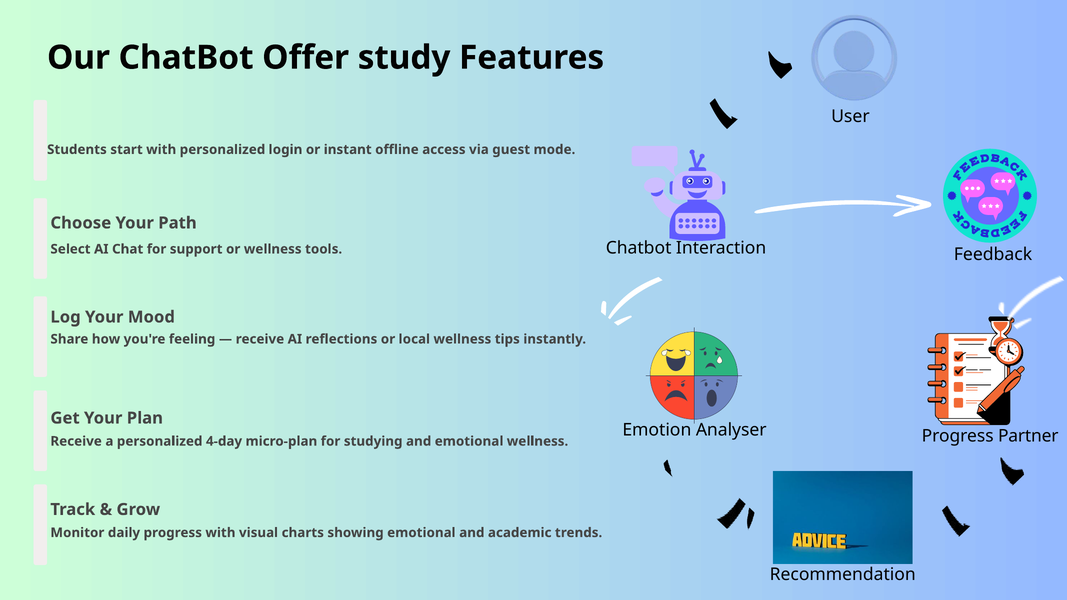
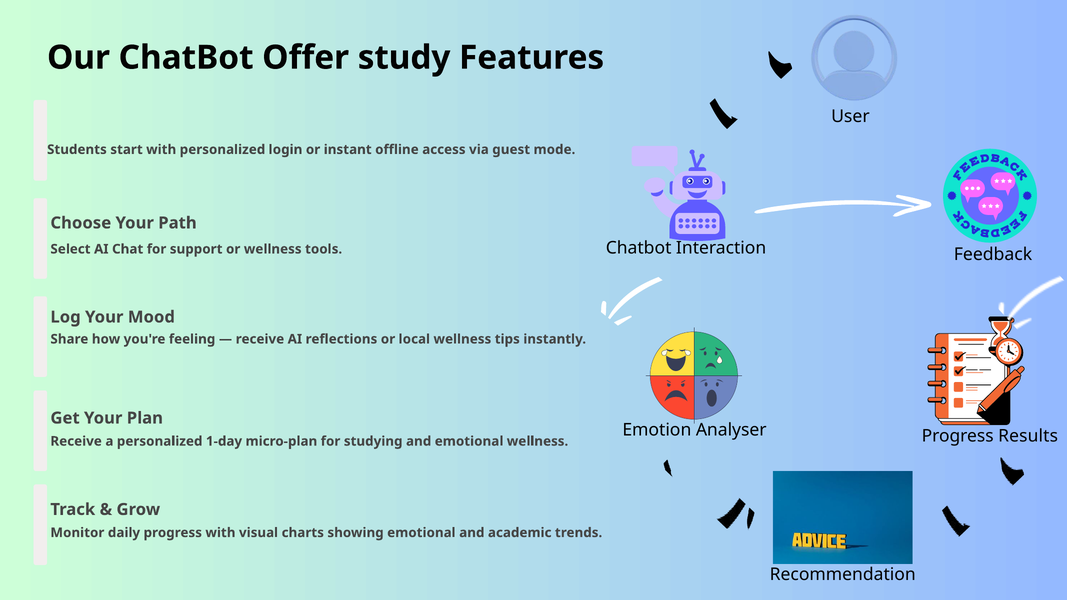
Partner: Partner -> Results
4-day: 4-day -> 1-day
